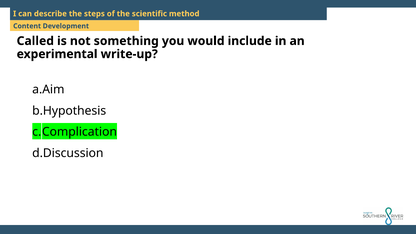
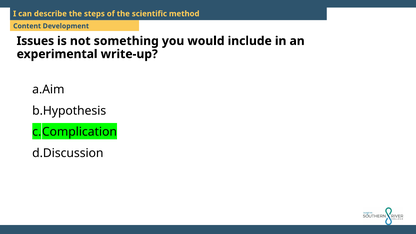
Called: Called -> Issues
